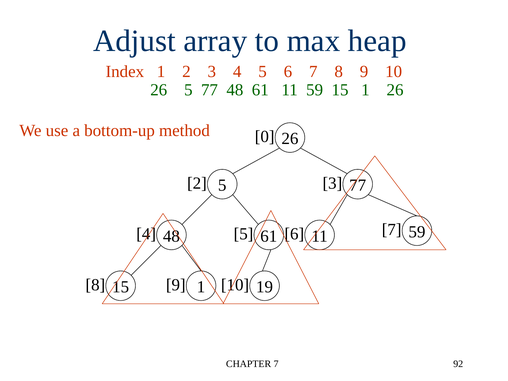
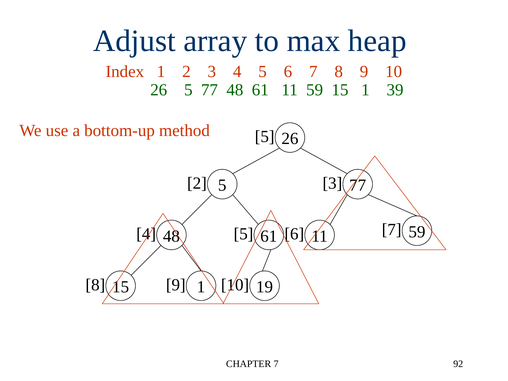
1 26: 26 -> 39
0 at (265, 137): 0 -> 5
